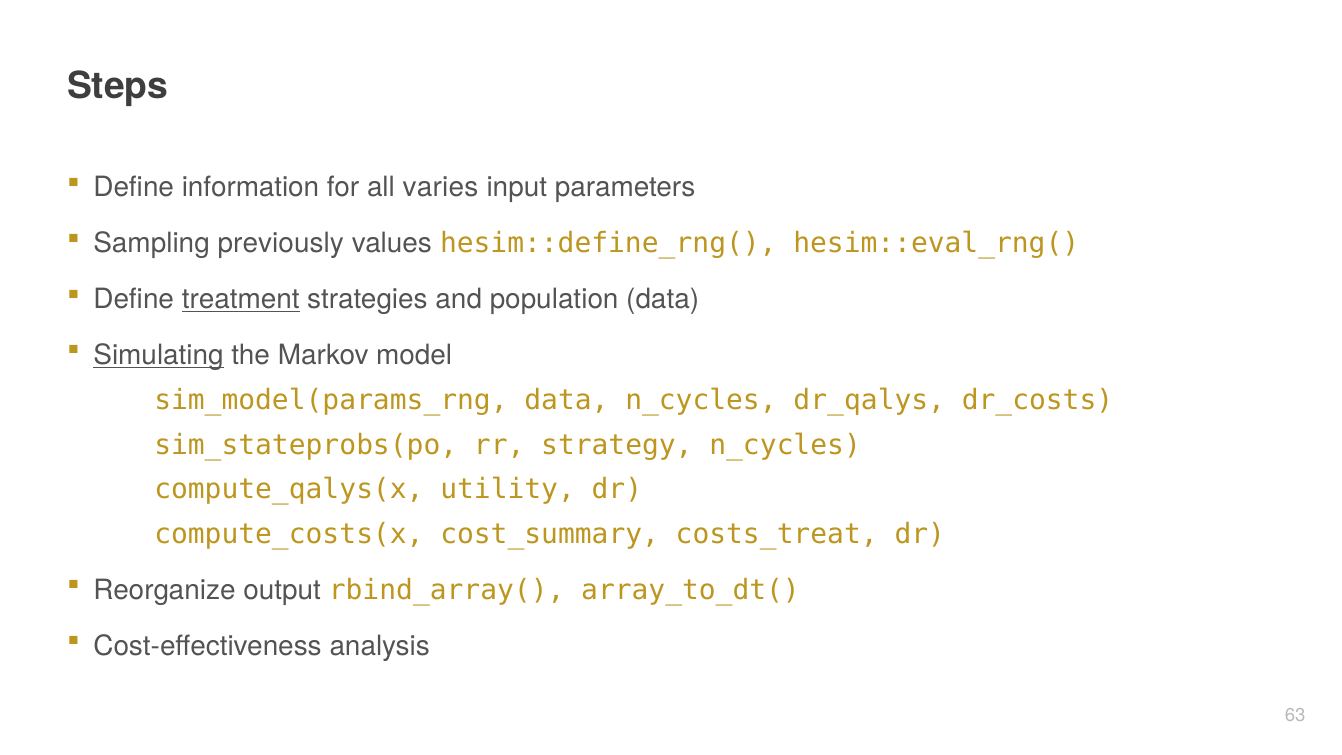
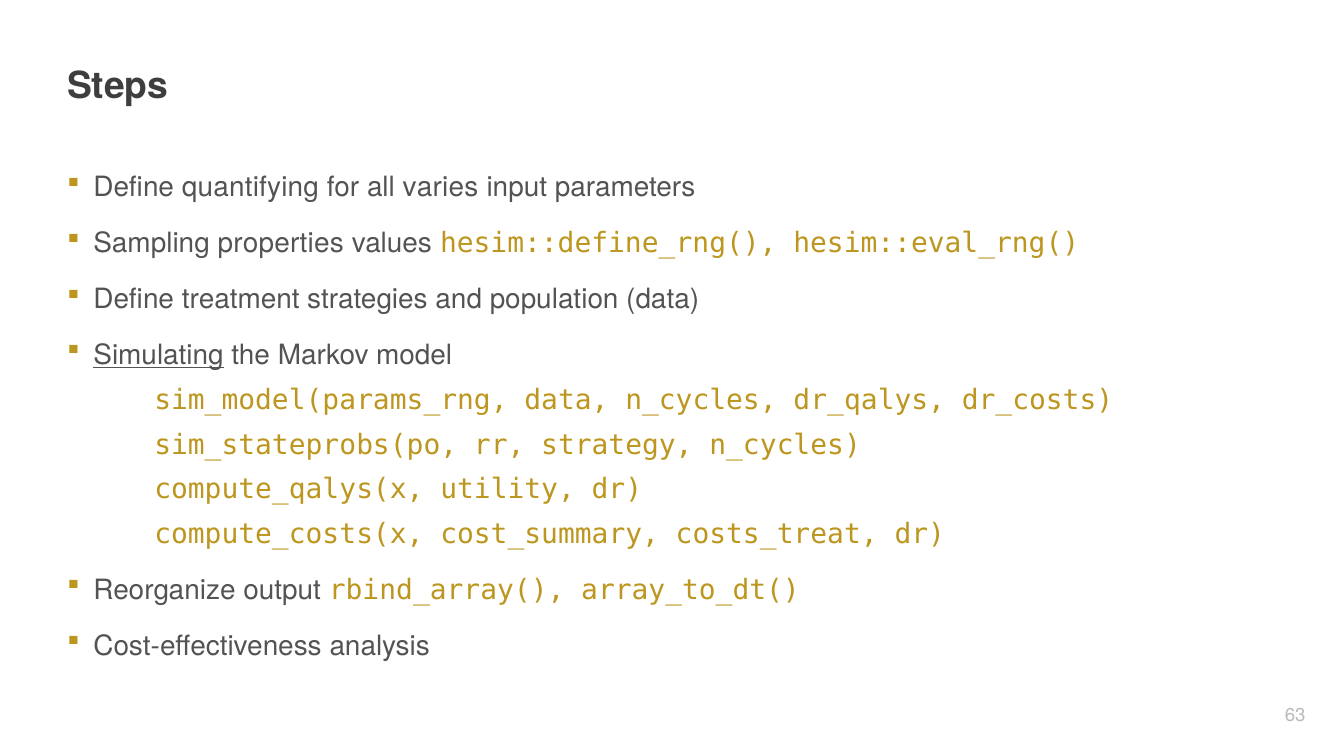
information: information -> quantifying
previously: previously -> properties
treatment underline: present -> none
